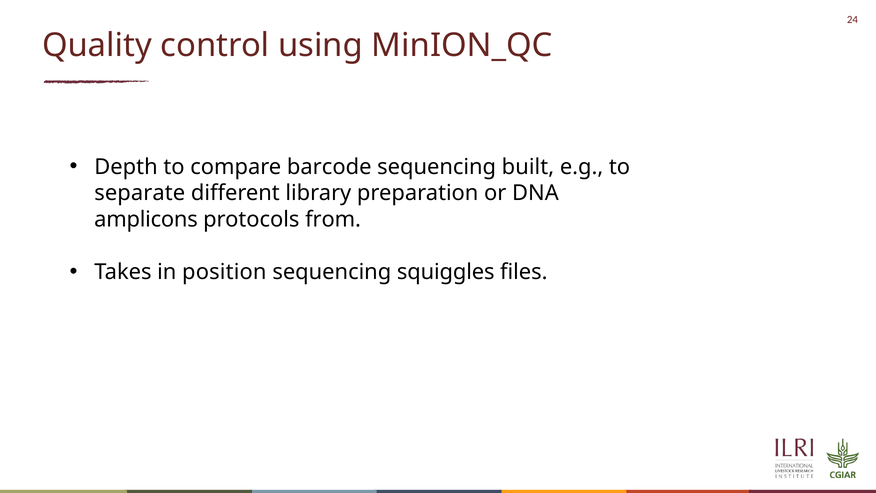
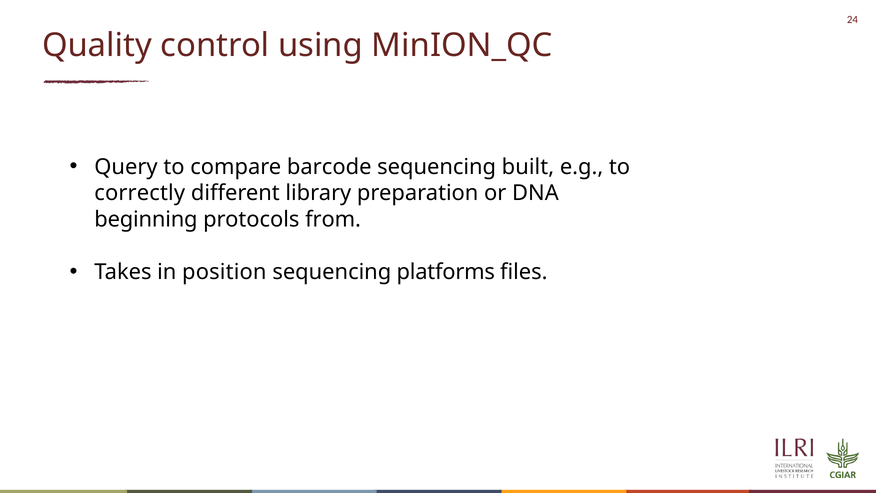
Depth: Depth -> Query
separate: separate -> correctly
amplicons: amplicons -> beginning
squiggles: squiggles -> platforms
